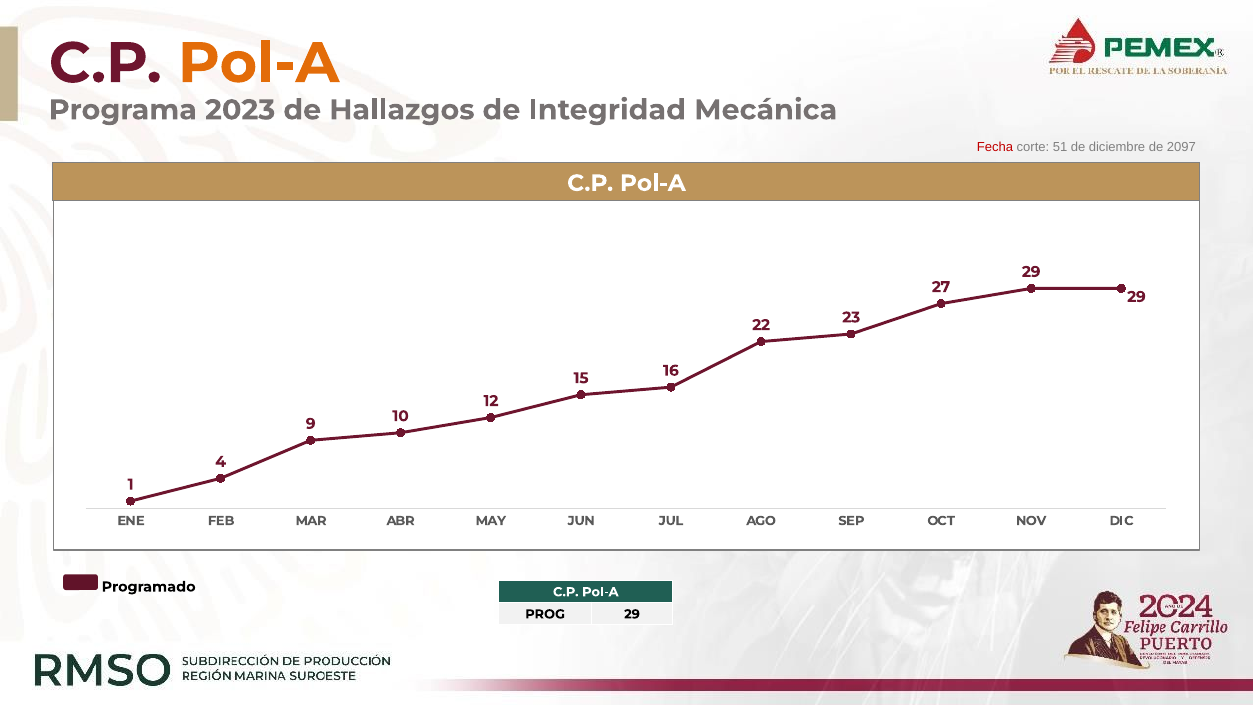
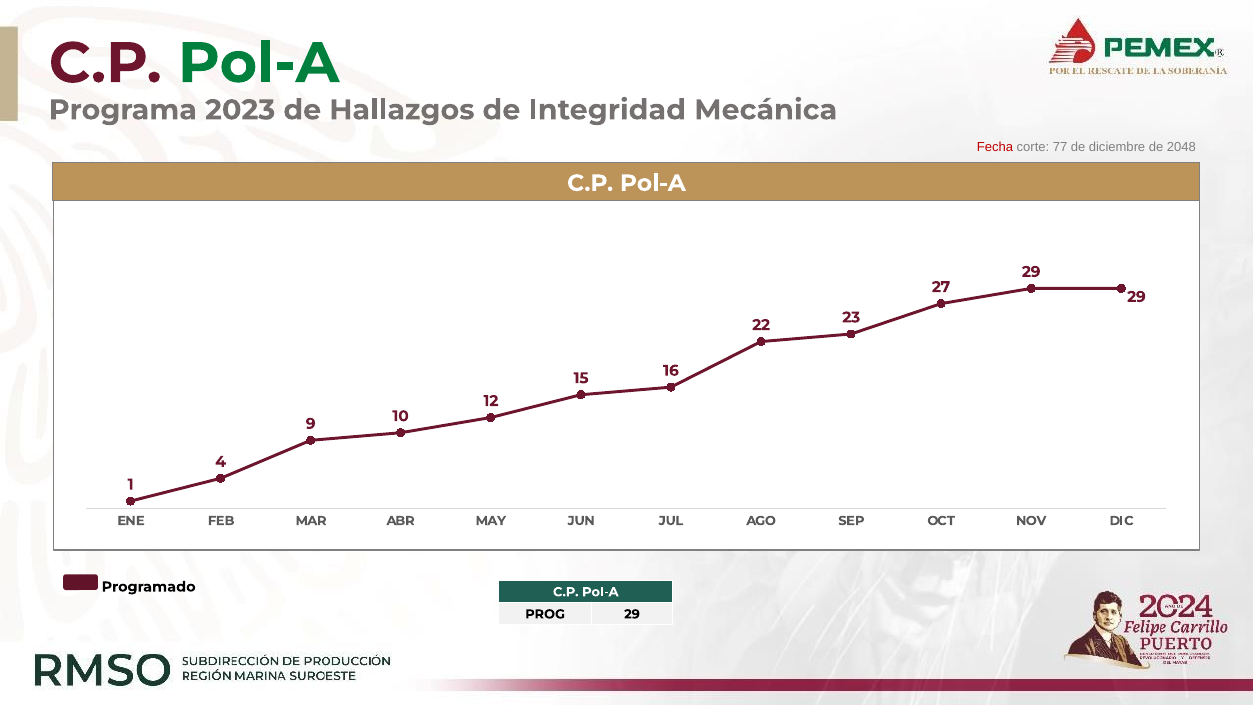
Pol-A at (259, 63) colour: orange -> green
51: 51 -> 77
2097: 2097 -> 2048
